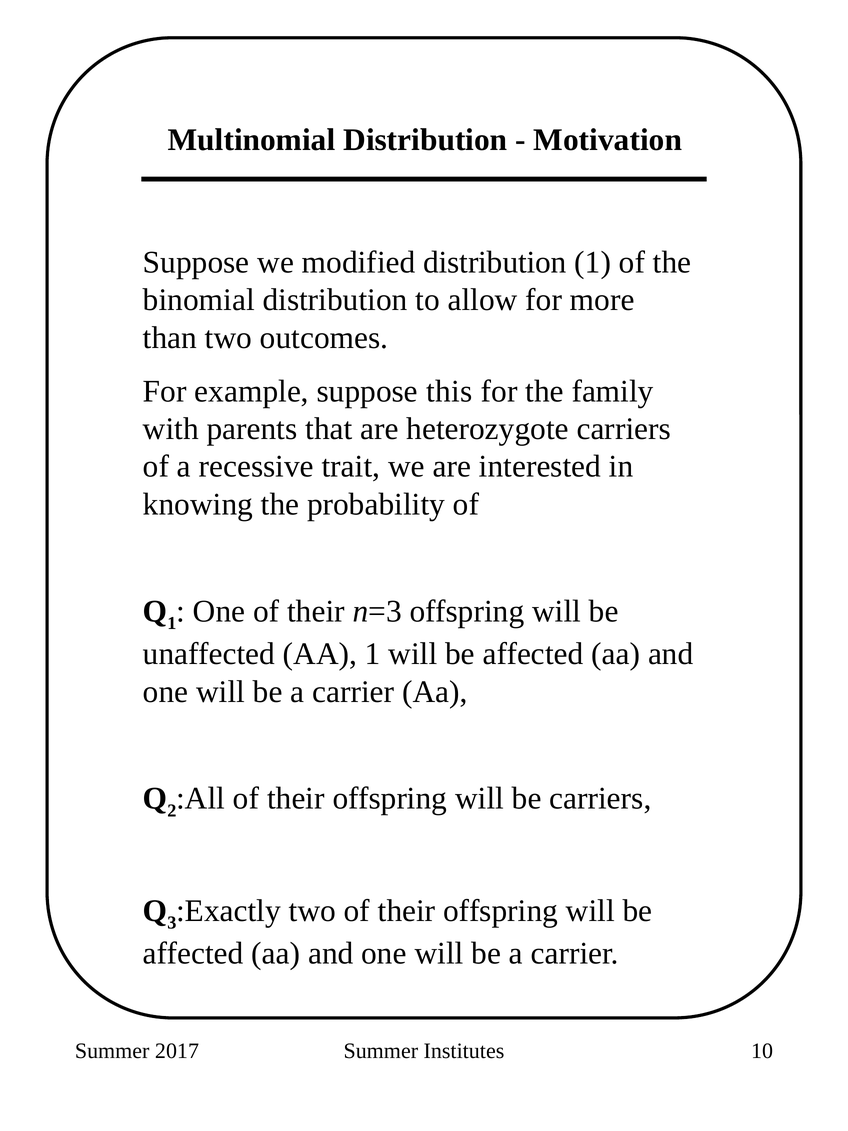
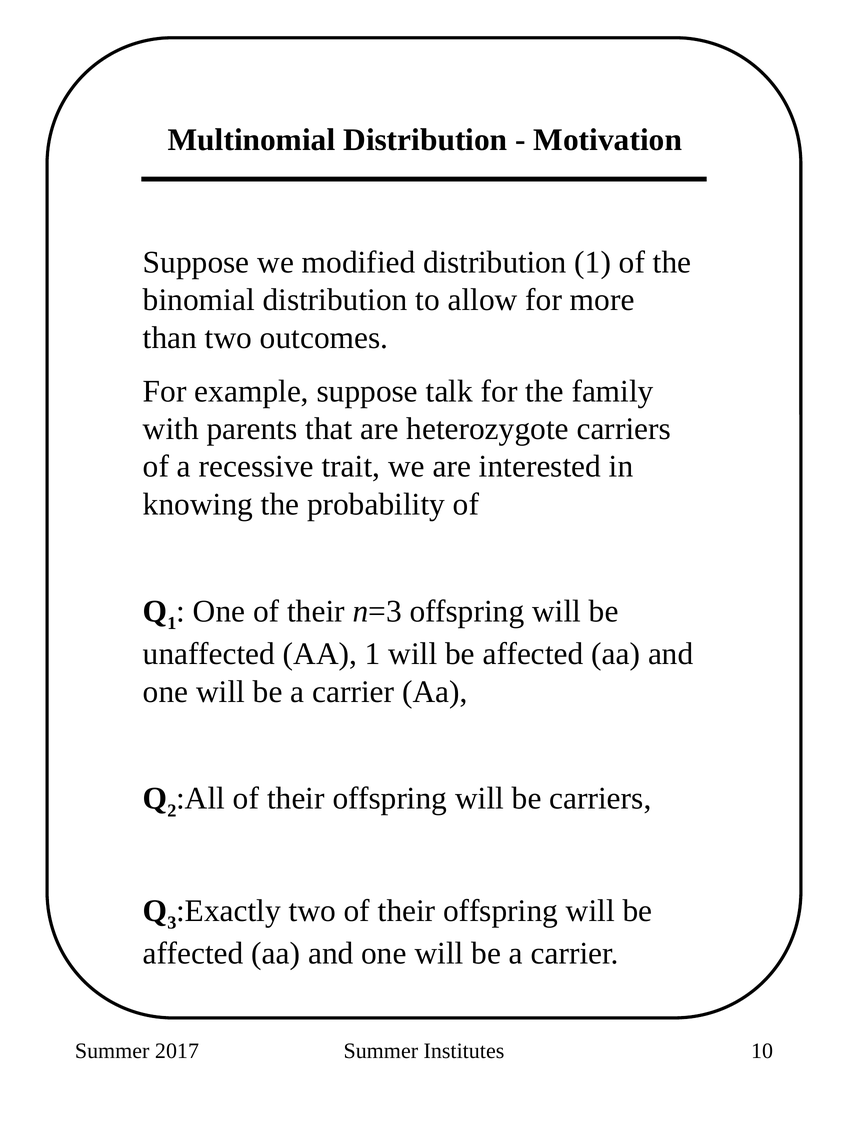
this: this -> talk
